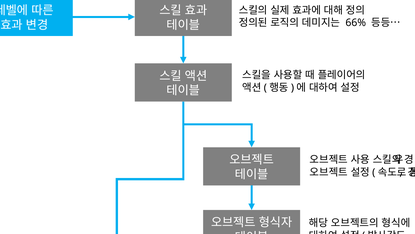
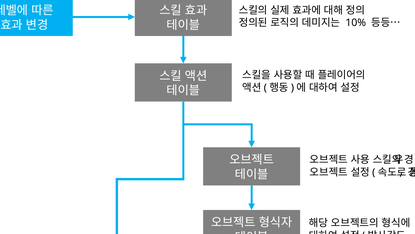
66%: 66% -> 10%
